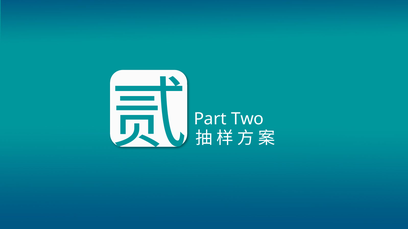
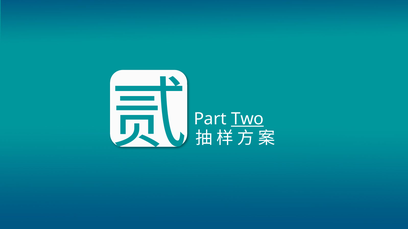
Two underline: none -> present
